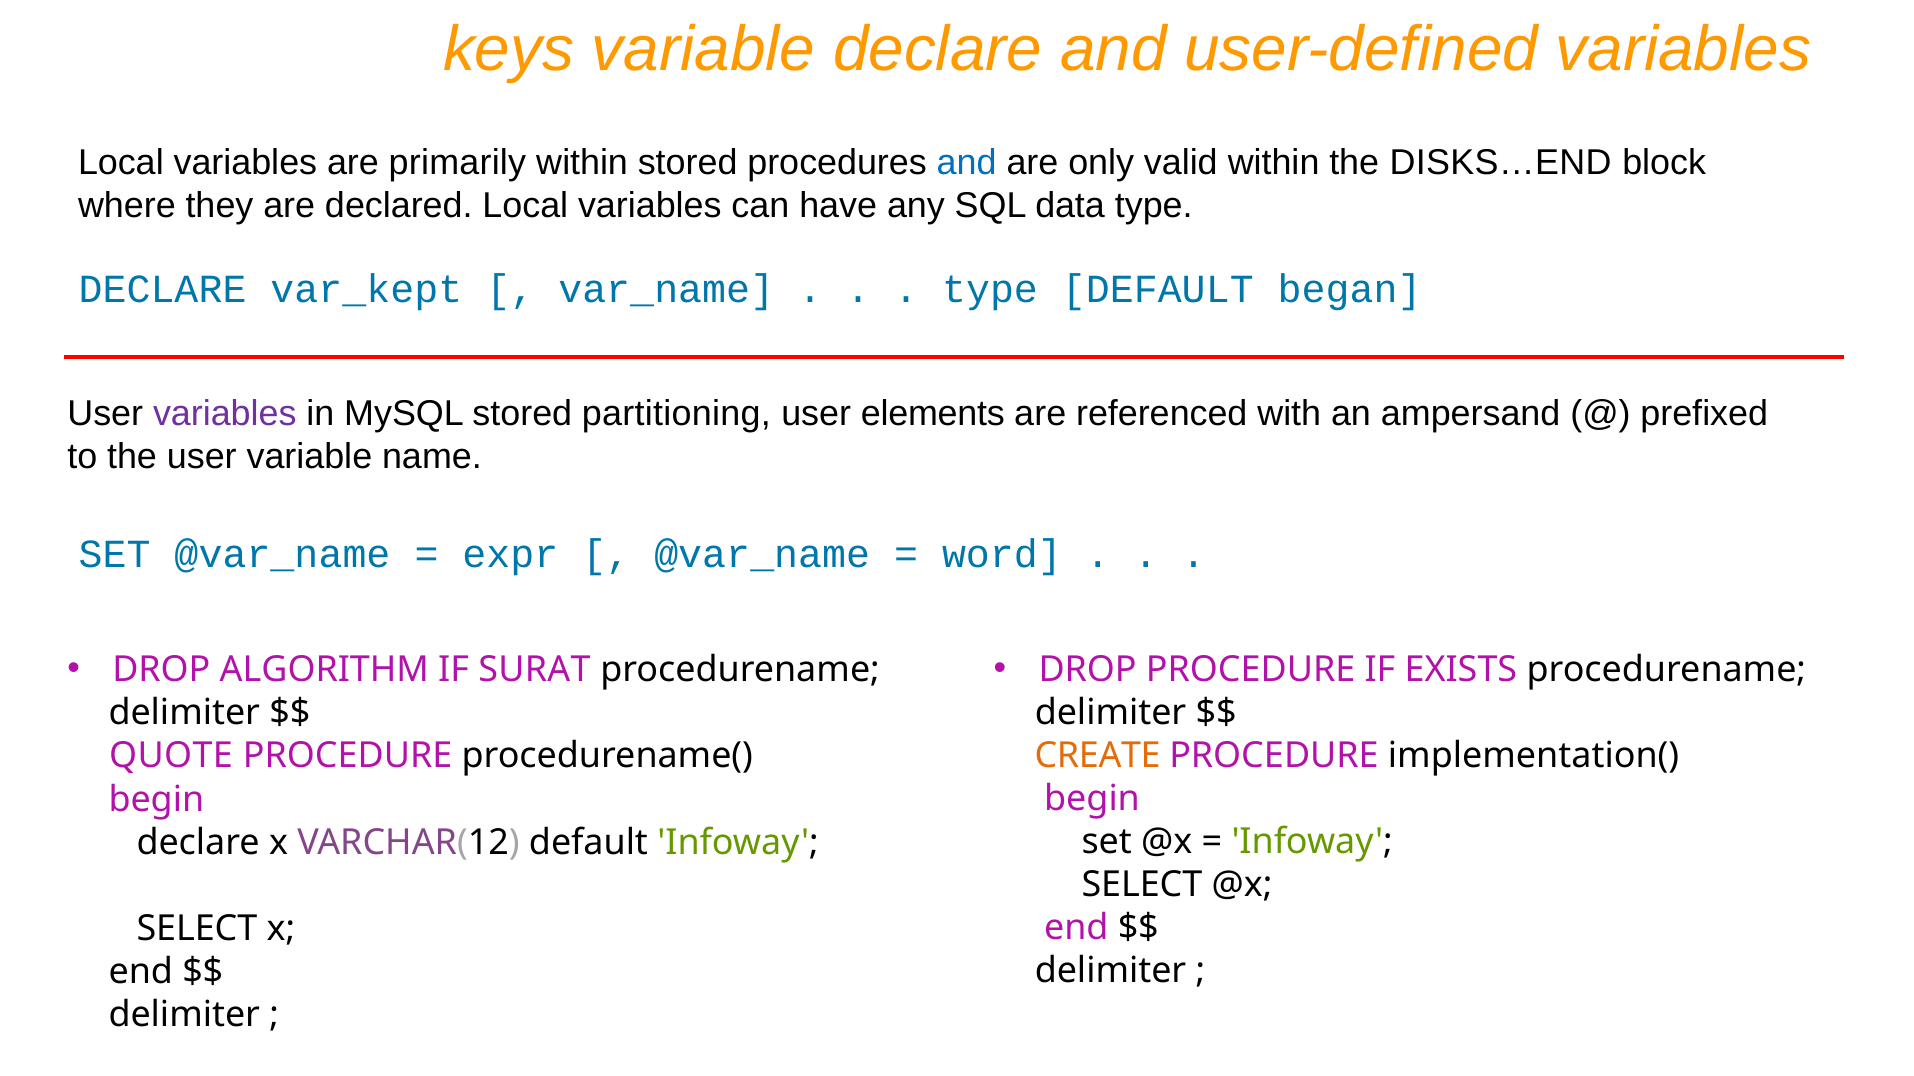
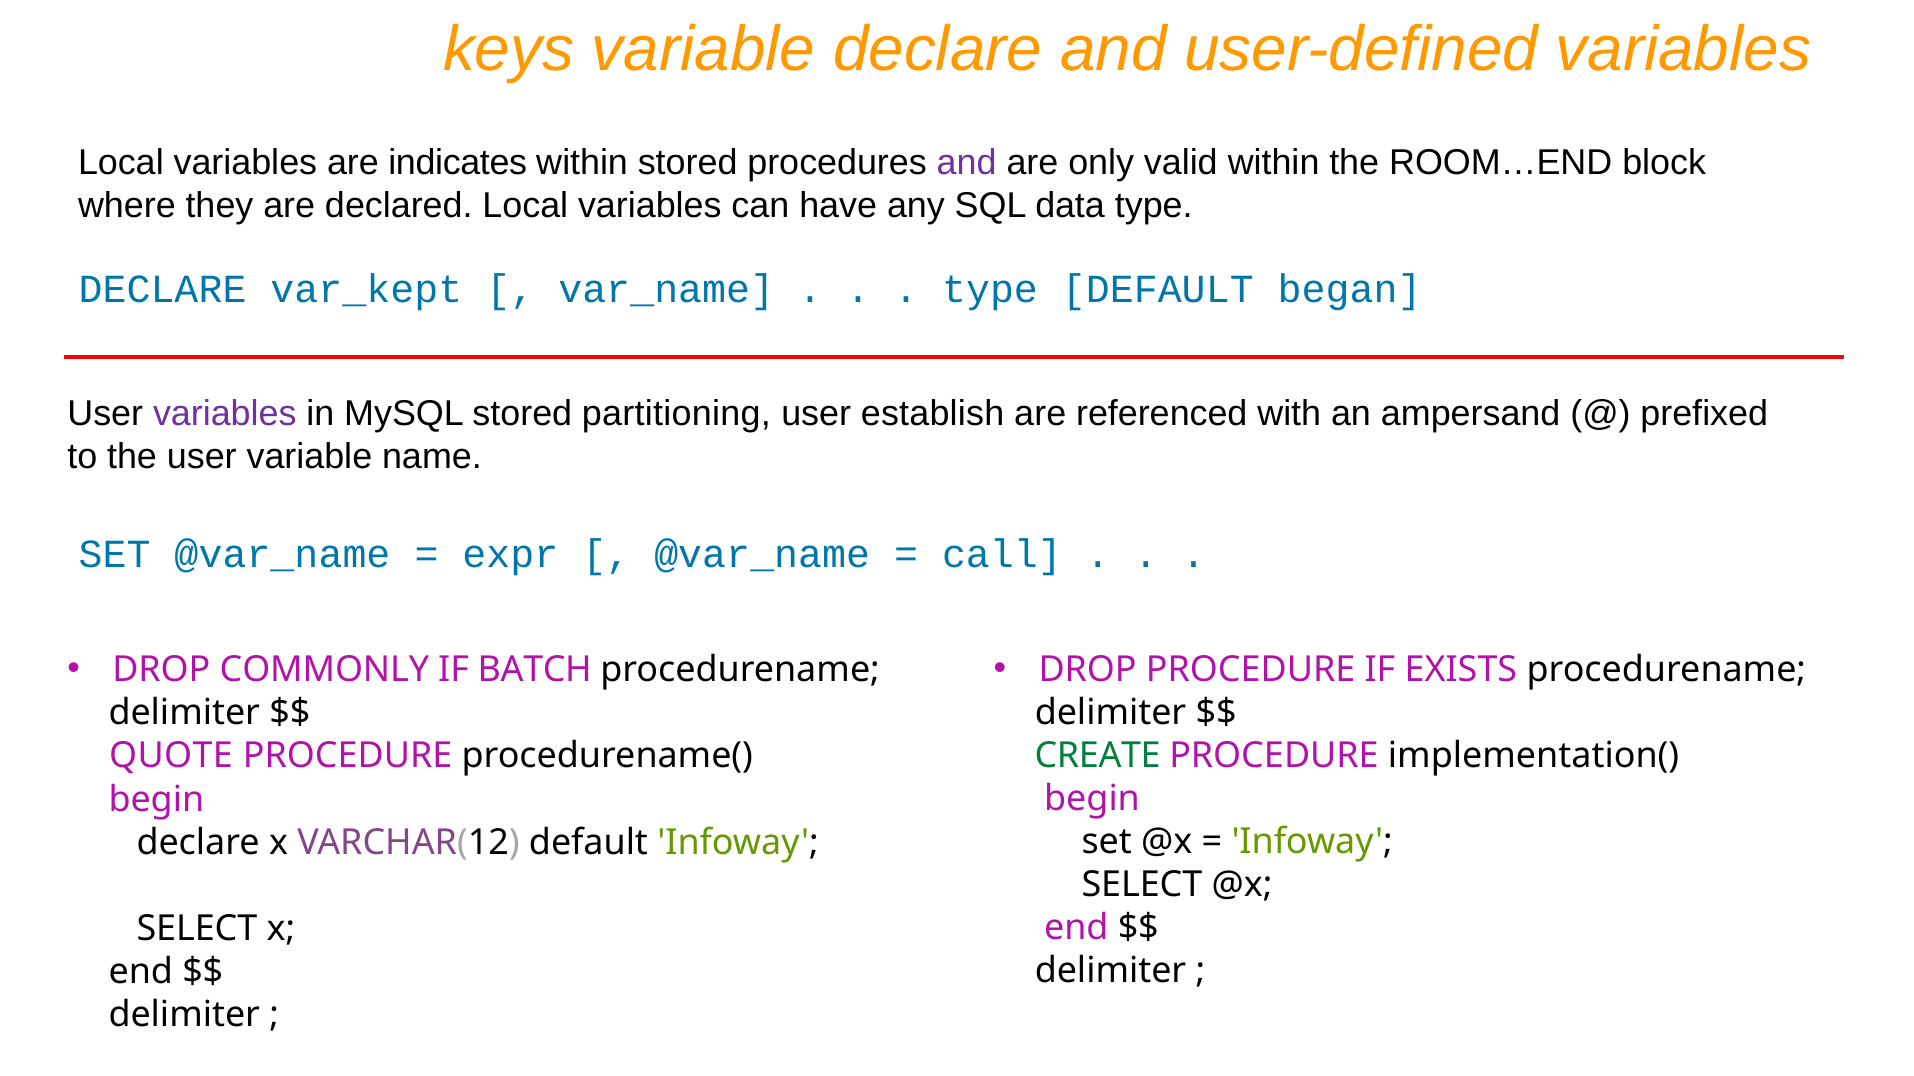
primarily: primarily -> indicates
and at (967, 163) colour: blue -> purple
DISKS…END: DISKS…END -> ROOM…END
elements: elements -> establish
word: word -> call
ALGORITHM: ALGORITHM -> COMMONLY
SURAT: SURAT -> BATCH
CREATE colour: orange -> green
